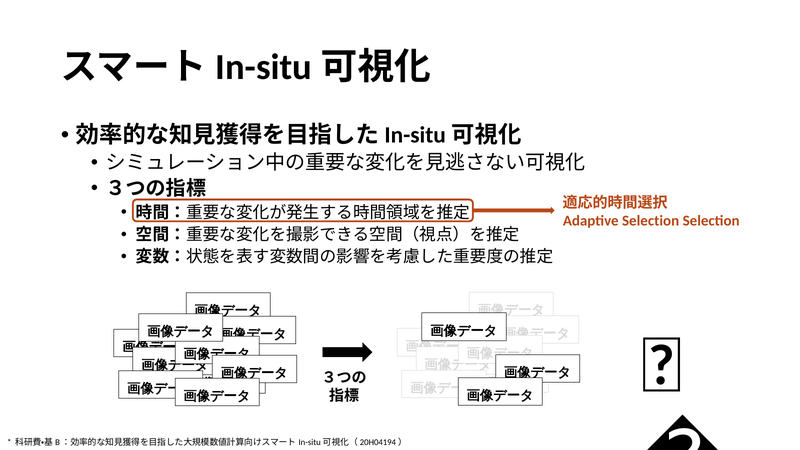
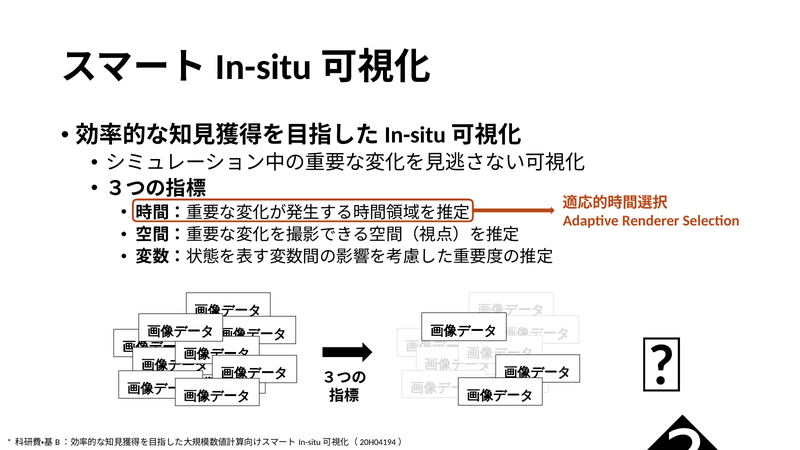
Adaptive Selection: Selection -> Renderer
